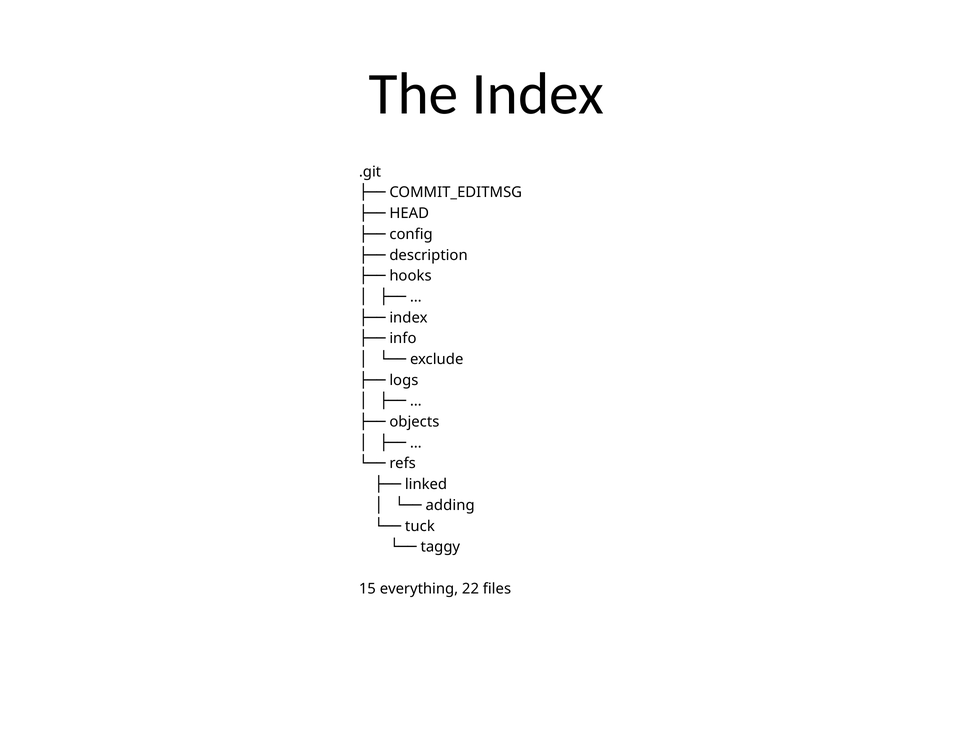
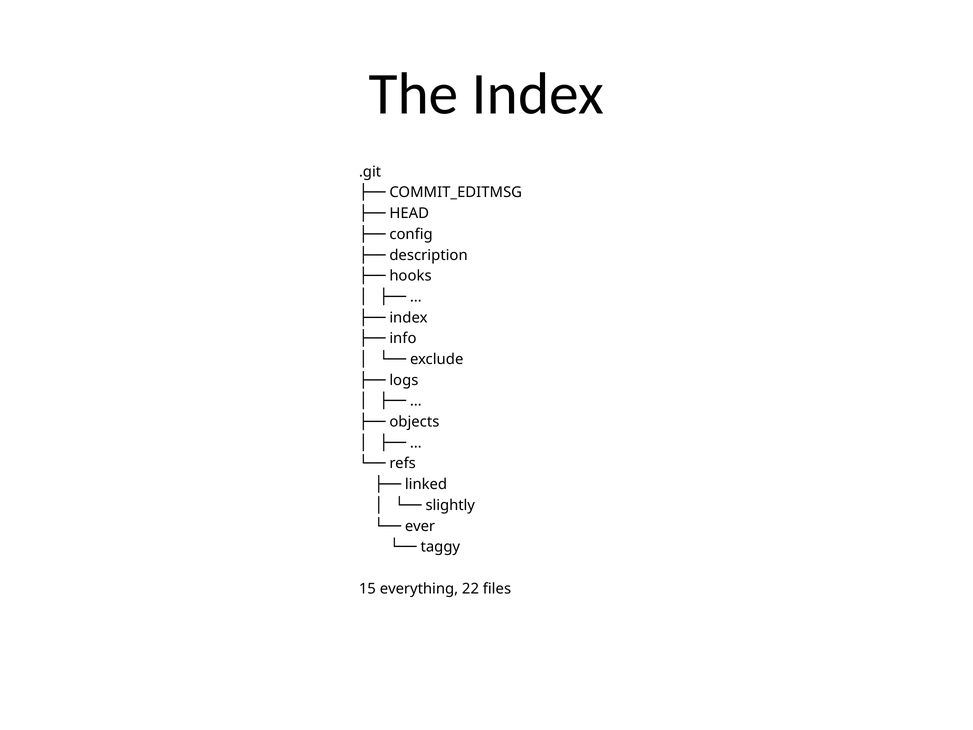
adding: adding -> slightly
tuck: tuck -> ever
